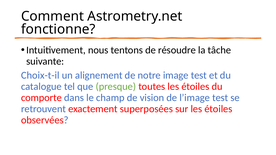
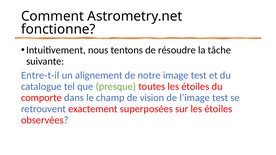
Choix-t-il: Choix-t-il -> Entre-t-il
